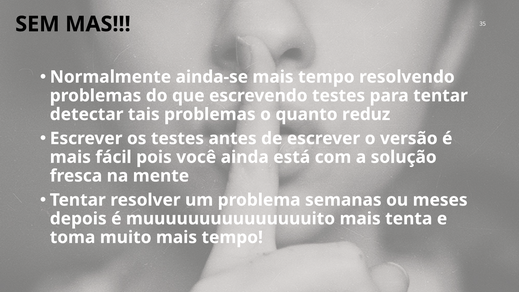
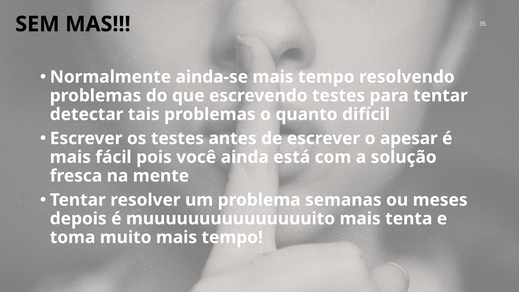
reduz: reduz -> difícil
versão: versão -> apesar
